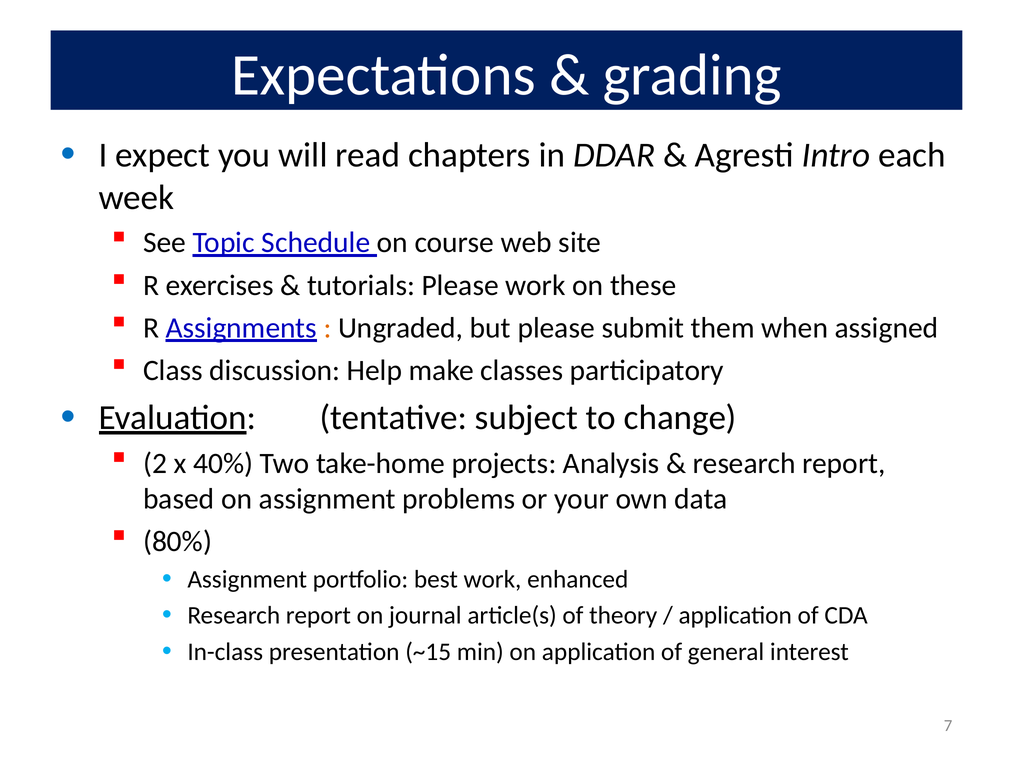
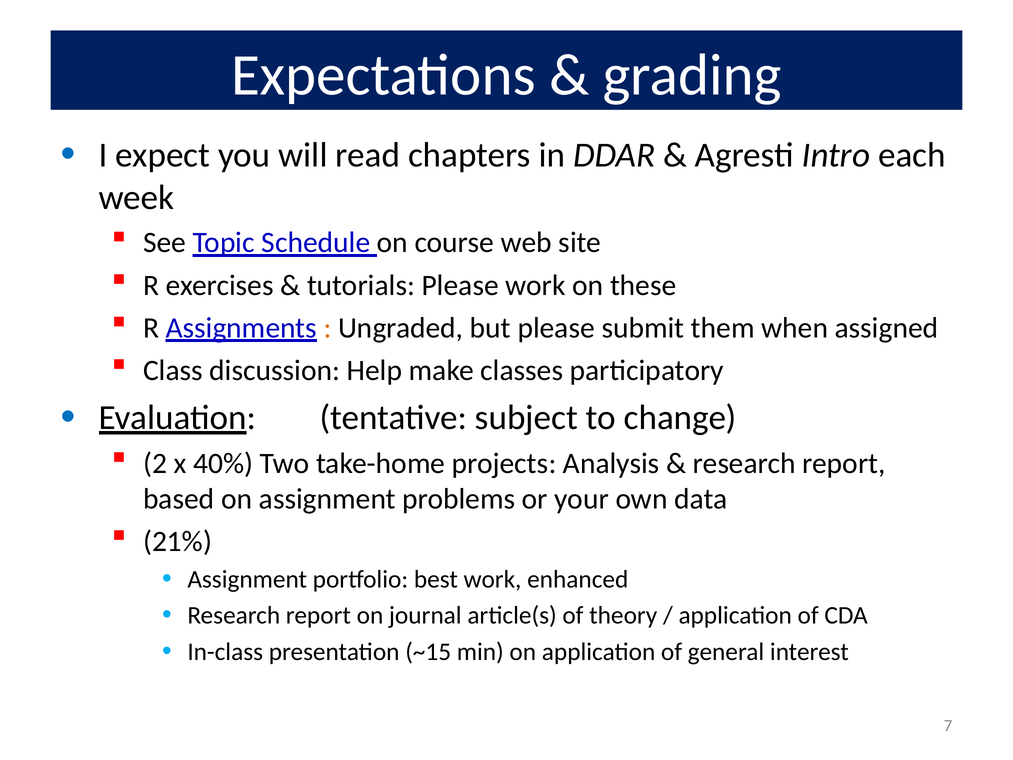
80%: 80% -> 21%
